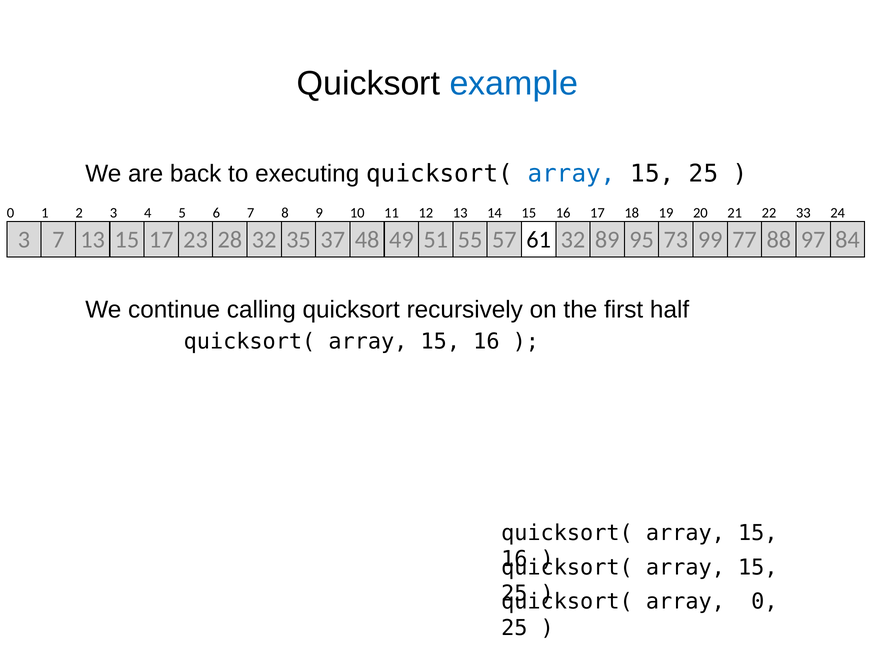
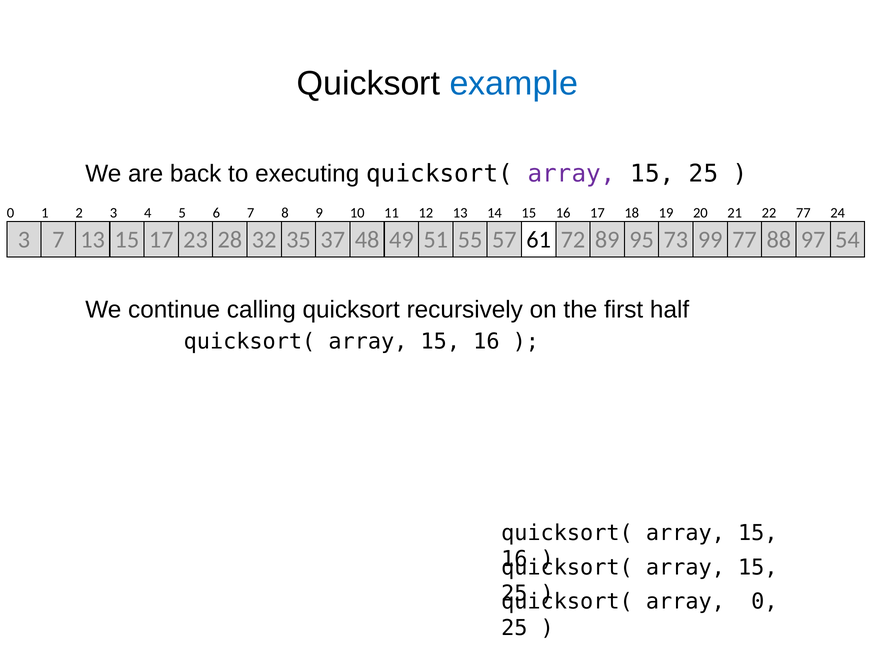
array at (572, 174) colour: blue -> purple
22 33: 33 -> 77
61 32: 32 -> 72
84: 84 -> 54
